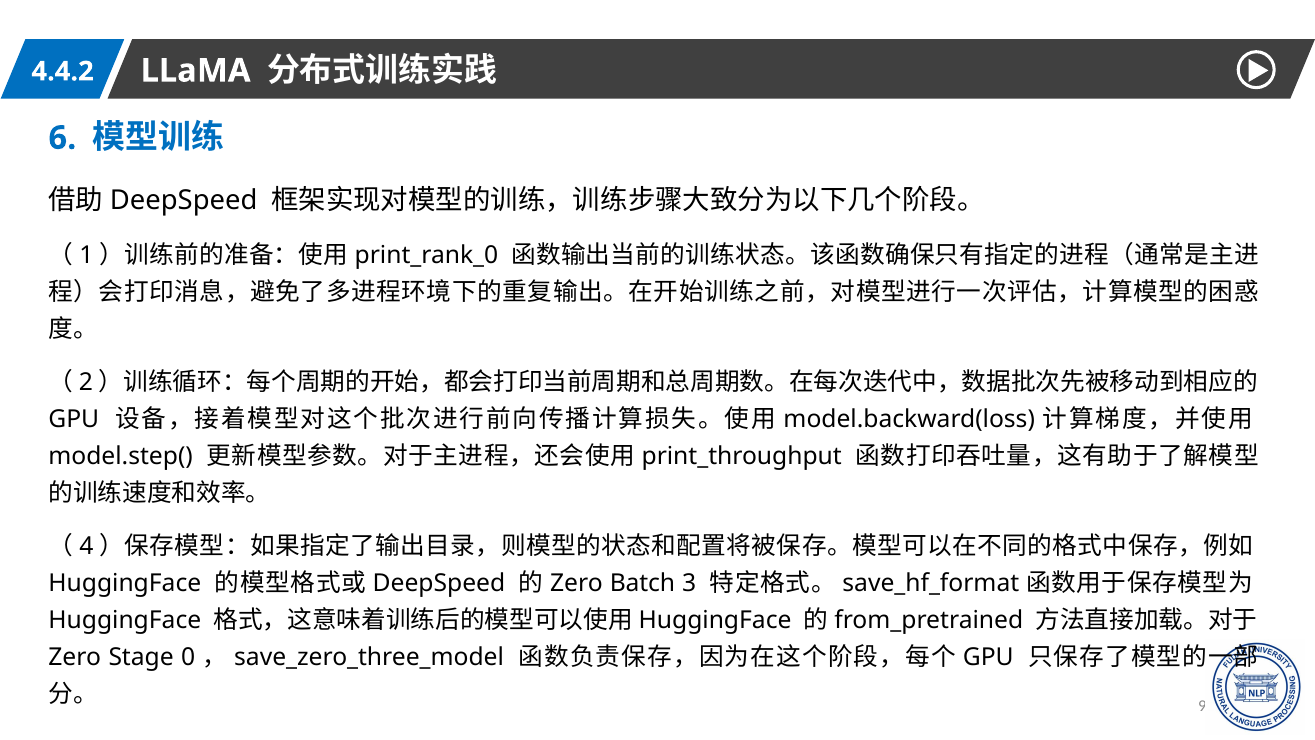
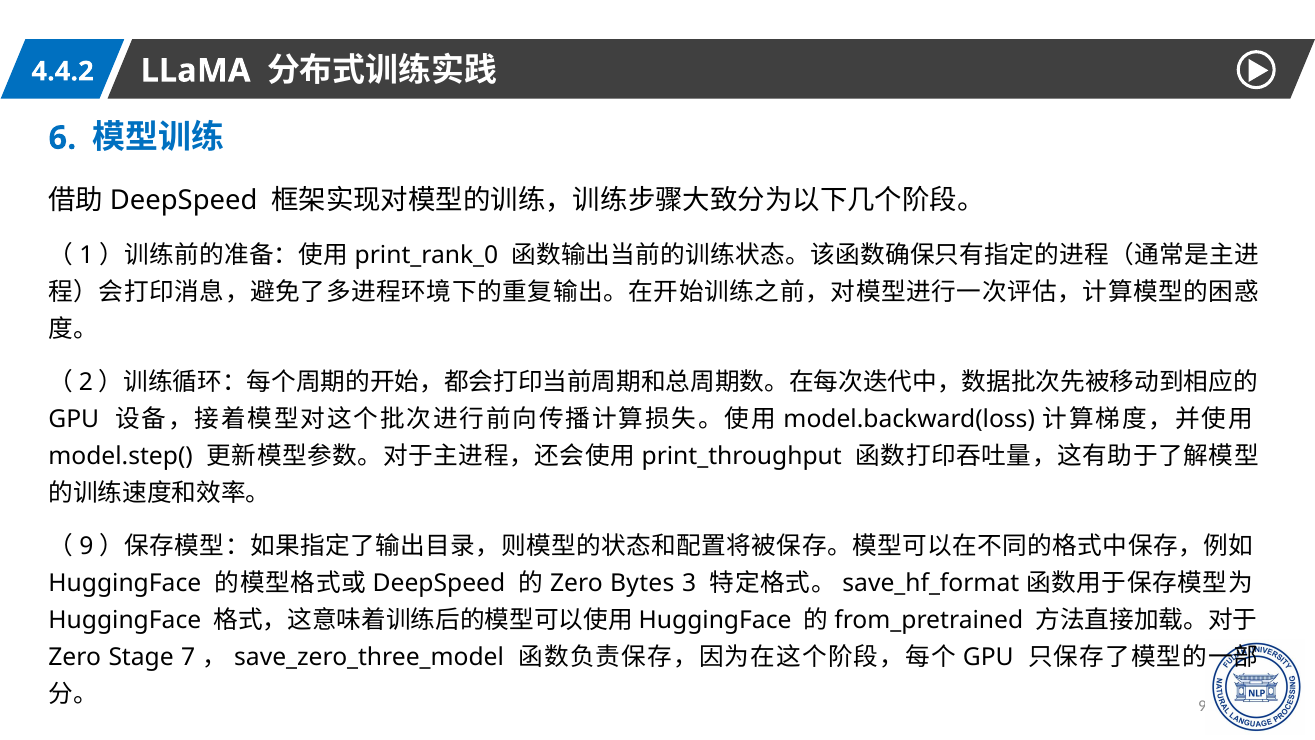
4: 4 -> 9
Batch: Batch -> Bytes
0: 0 -> 7
